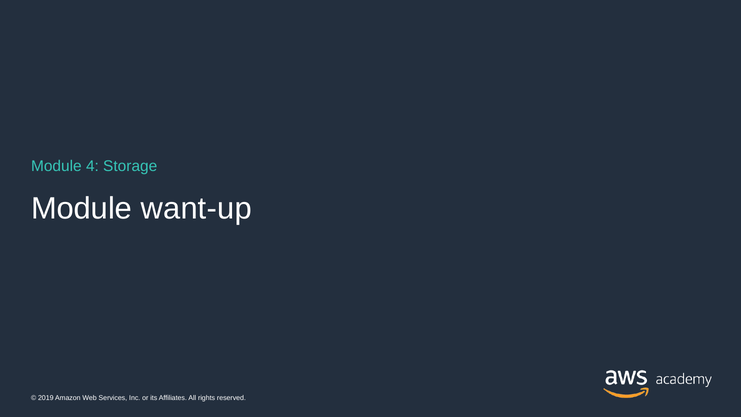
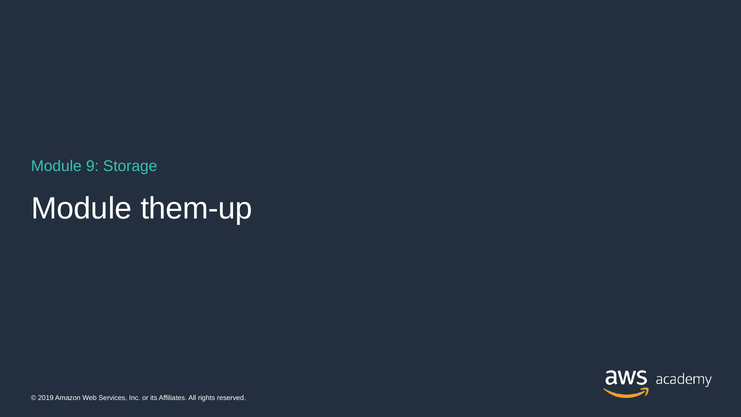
4: 4 -> 9
want-up: want-up -> them-up
